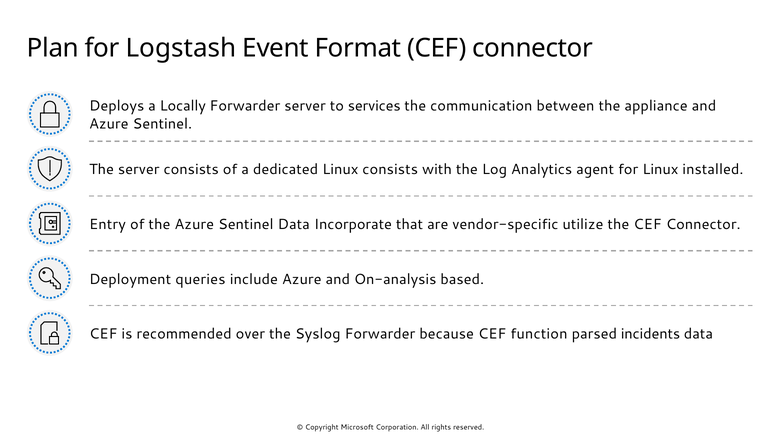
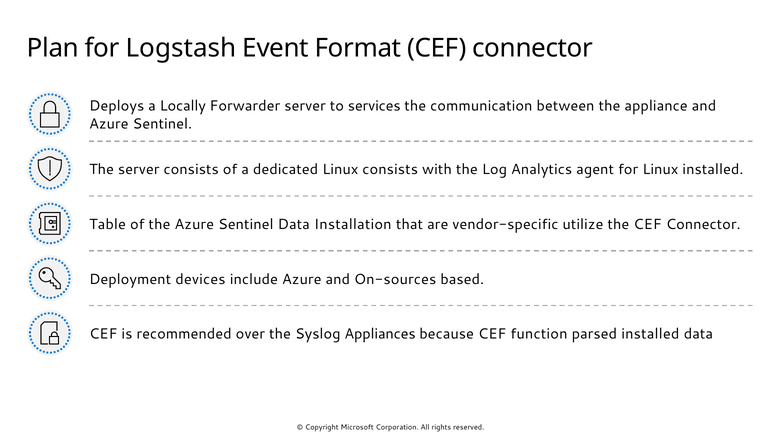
Entry: Entry -> Table
Incorporate: Incorporate -> Installation
queries: queries -> devices
On-analysis: On-analysis -> On-sources
Syslog Forwarder: Forwarder -> Appliances
parsed incidents: incidents -> installed
